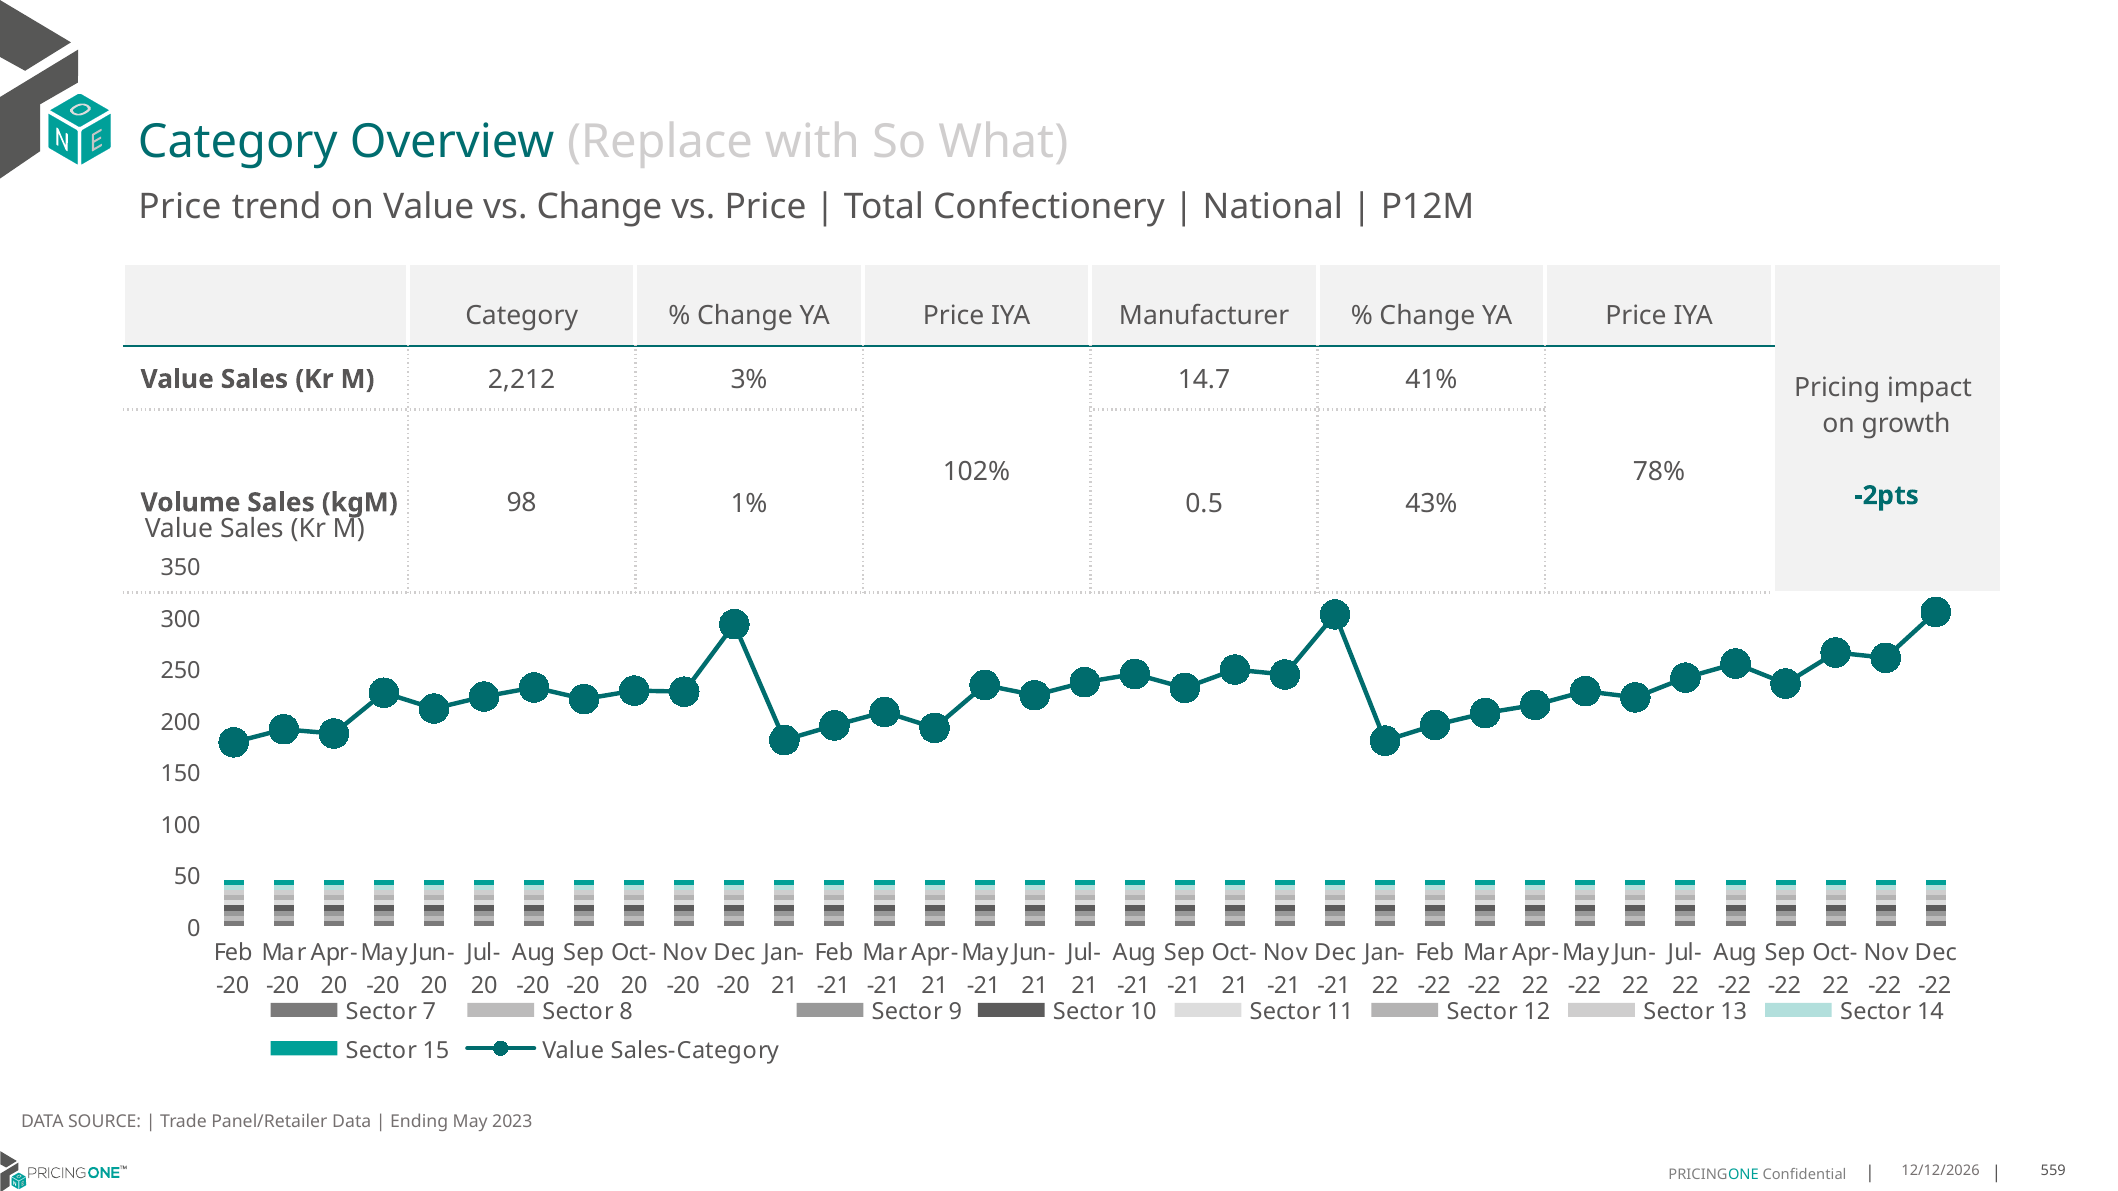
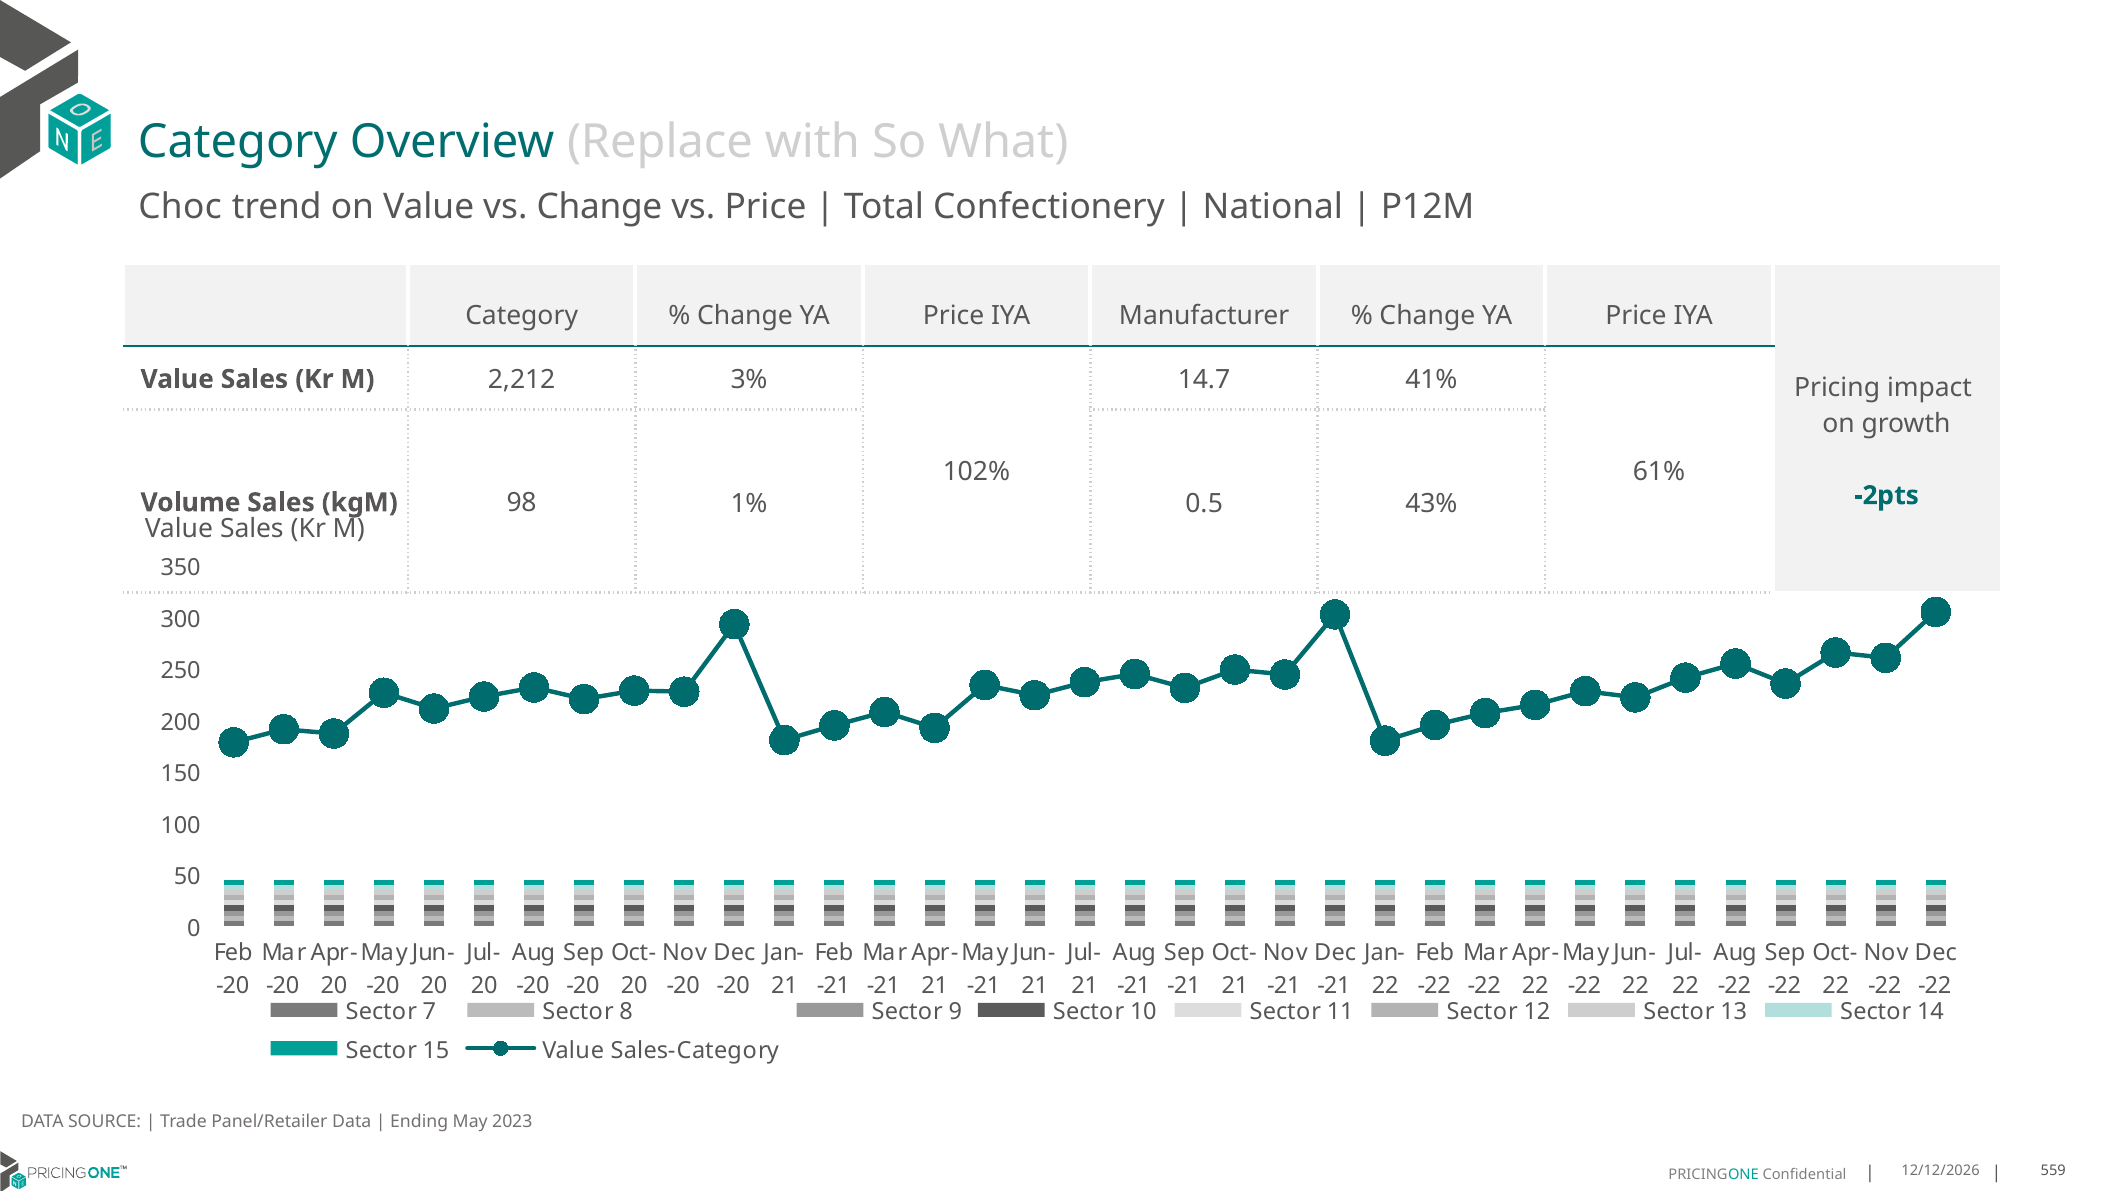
Price at (180, 206): Price -> Choc
78%: 78% -> 61%
